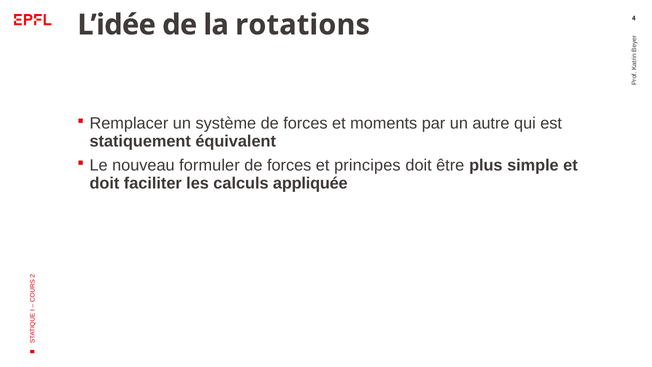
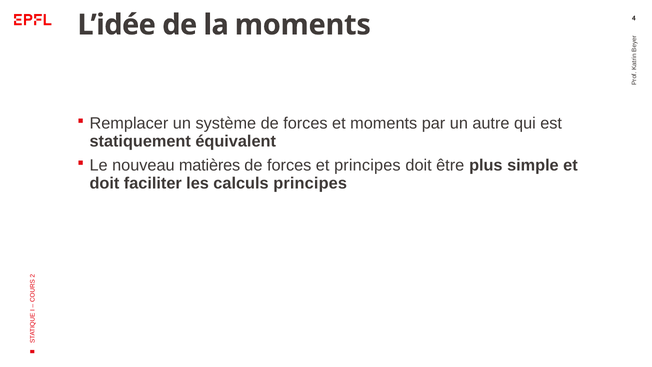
la rotations: rotations -> moments
formuler: formuler -> matières
calculs appliquée: appliquée -> principes
